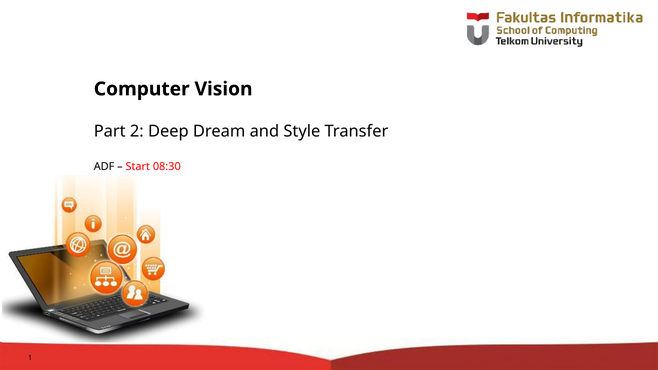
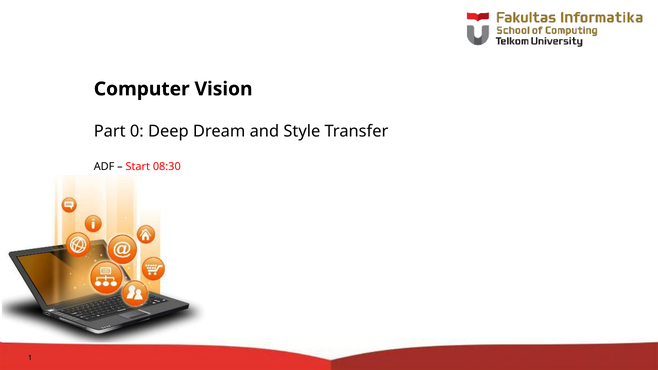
2: 2 -> 0
